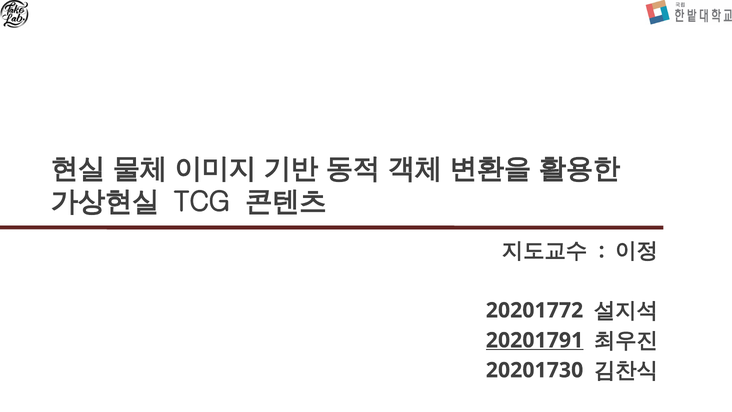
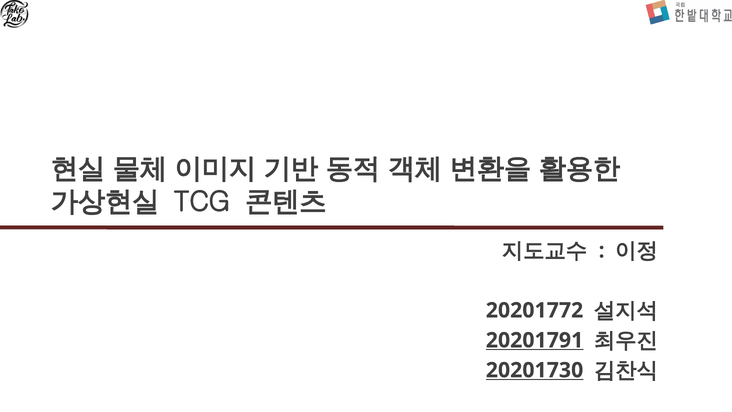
20201730 underline: none -> present
